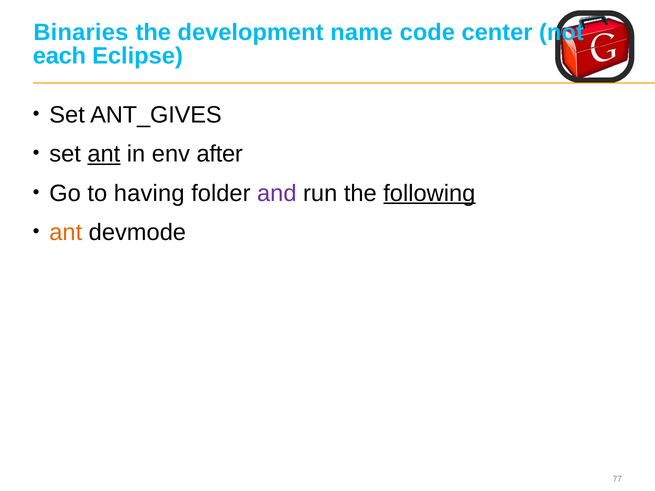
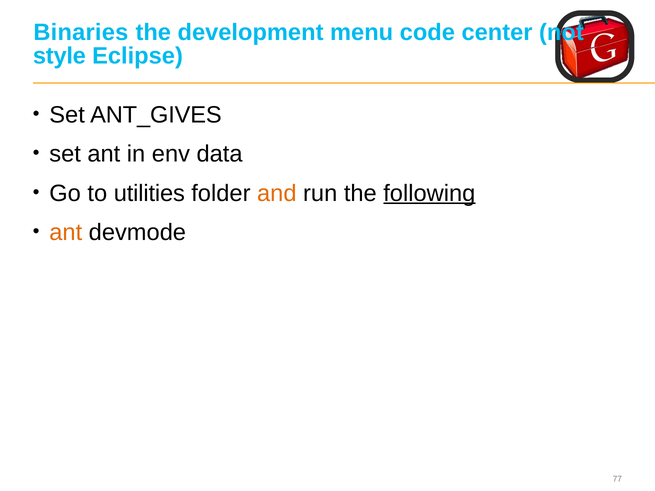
name: name -> menu
each: each -> style
ant at (104, 154) underline: present -> none
after: after -> data
having: having -> utilities
and colour: purple -> orange
